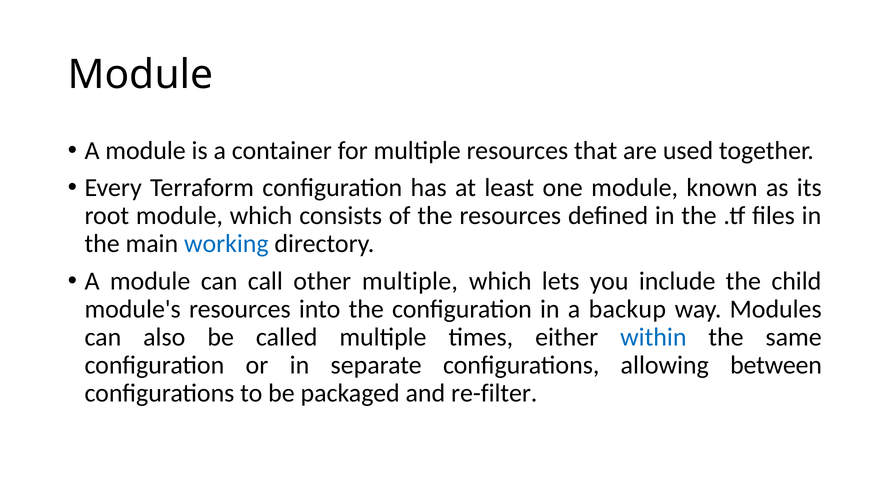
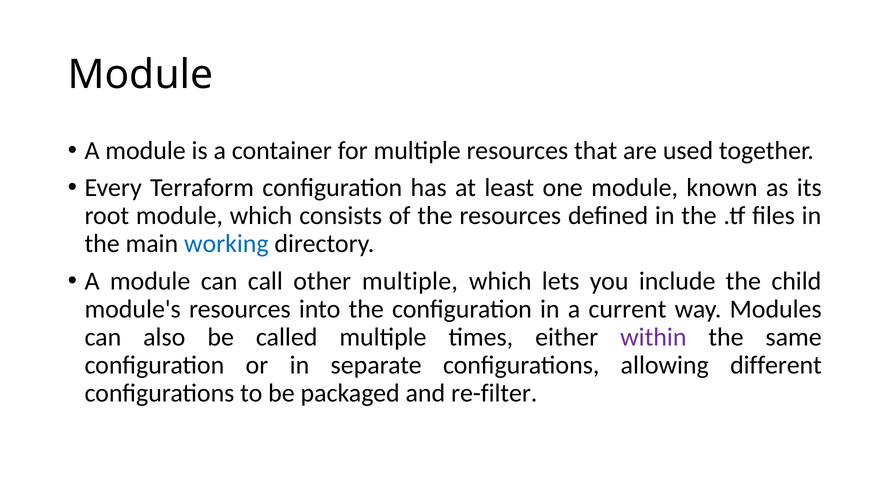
backup: backup -> current
within colour: blue -> purple
between: between -> different
